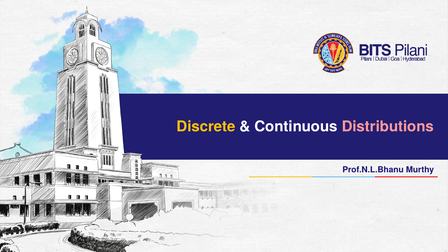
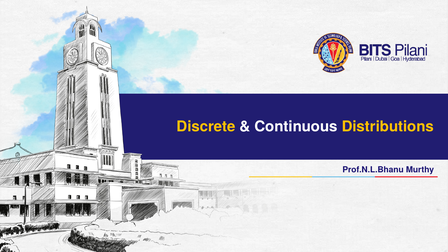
Distributions colour: pink -> yellow
